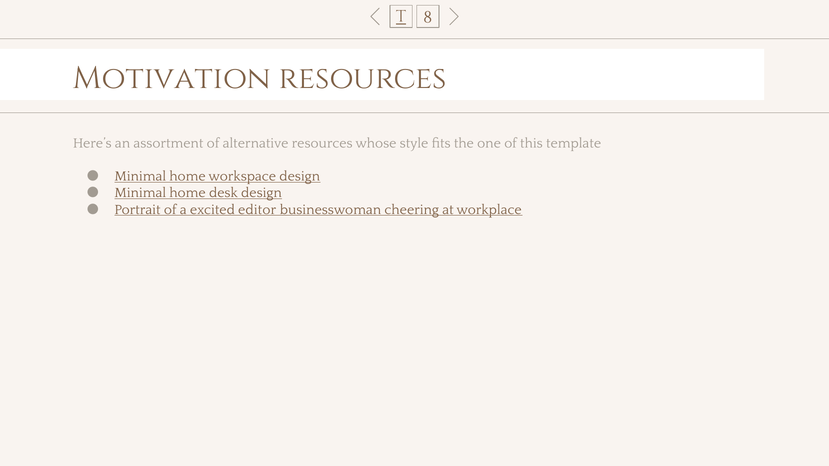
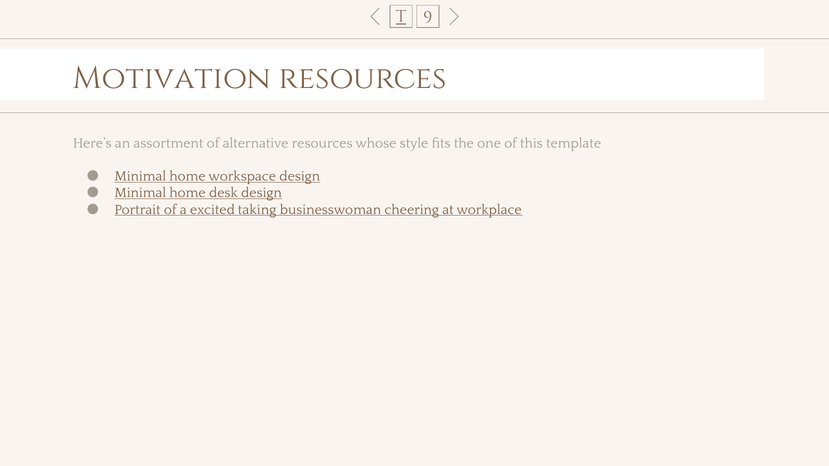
8: 8 -> 9
editor: editor -> taking
